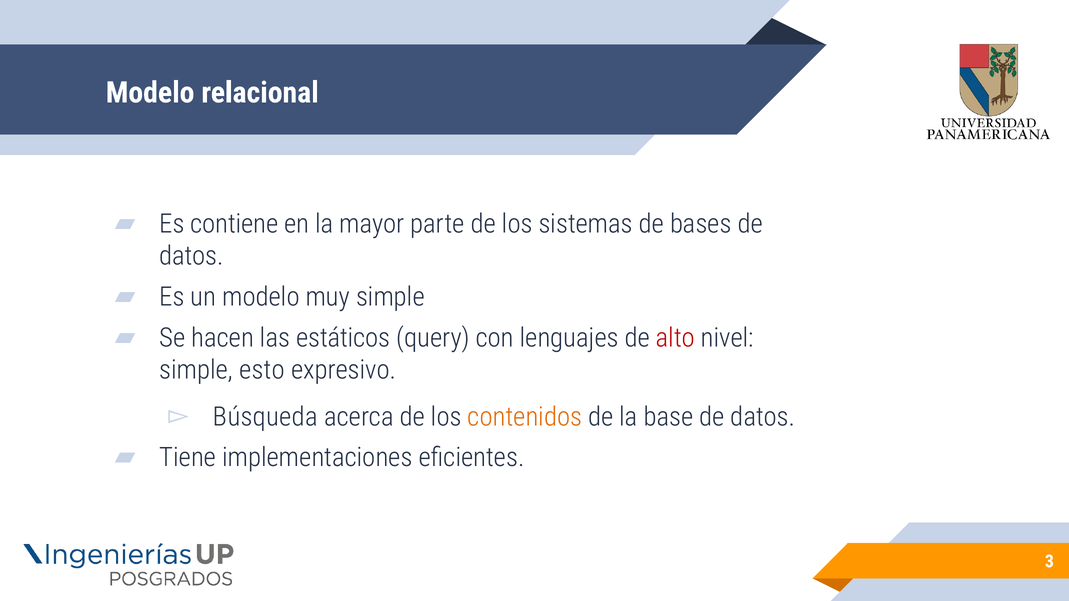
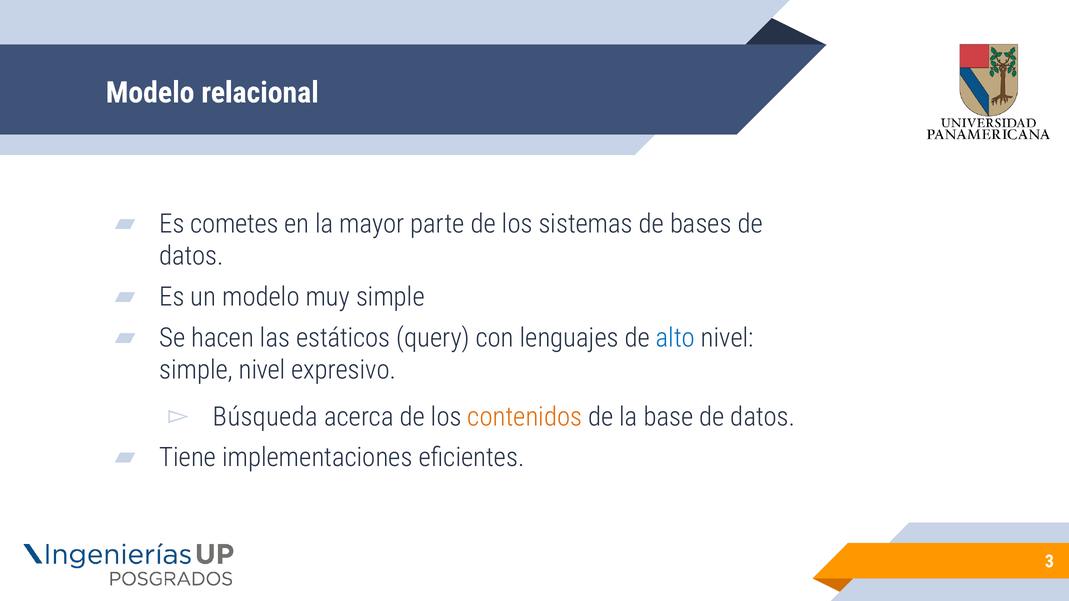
contiene: contiene -> cometes
alto colour: red -> blue
simple esto: esto -> nivel
